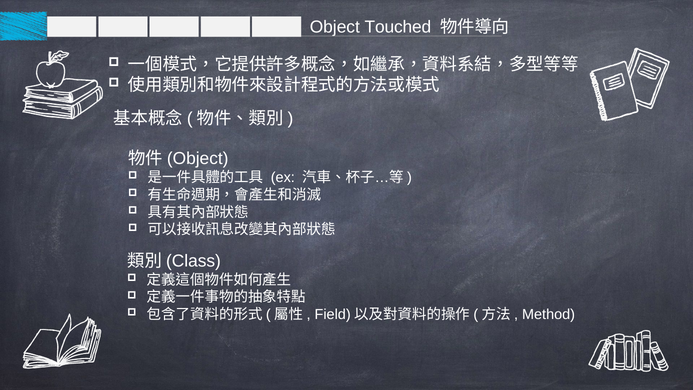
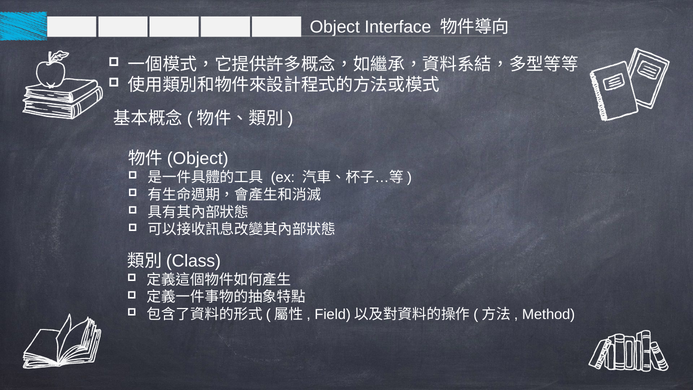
Touched: Touched -> Interface
